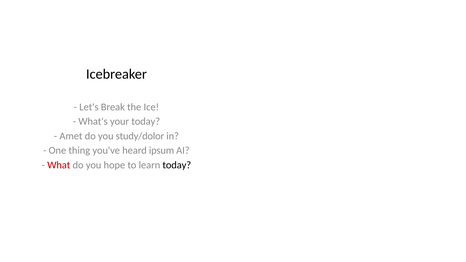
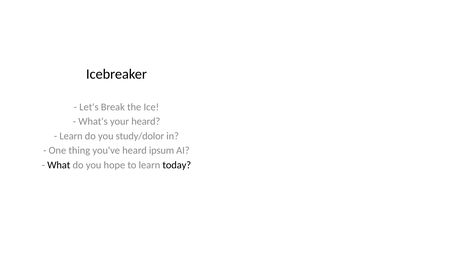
your today: today -> heard
Amet at (71, 136): Amet -> Learn
What colour: red -> black
